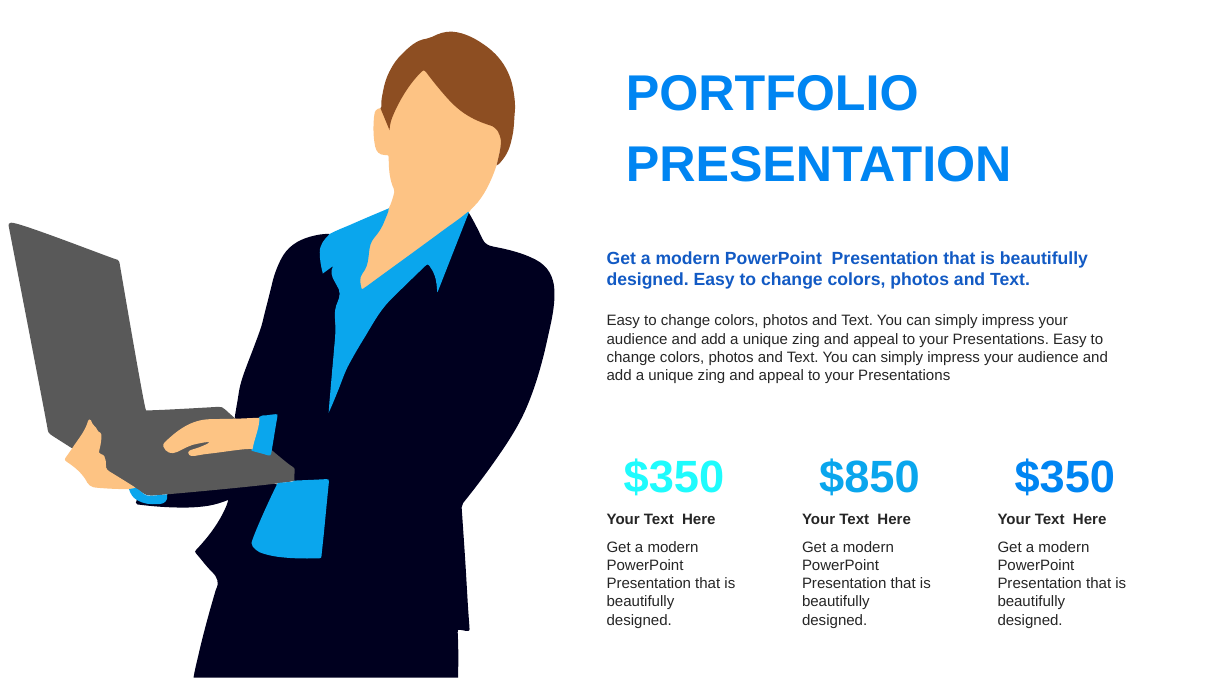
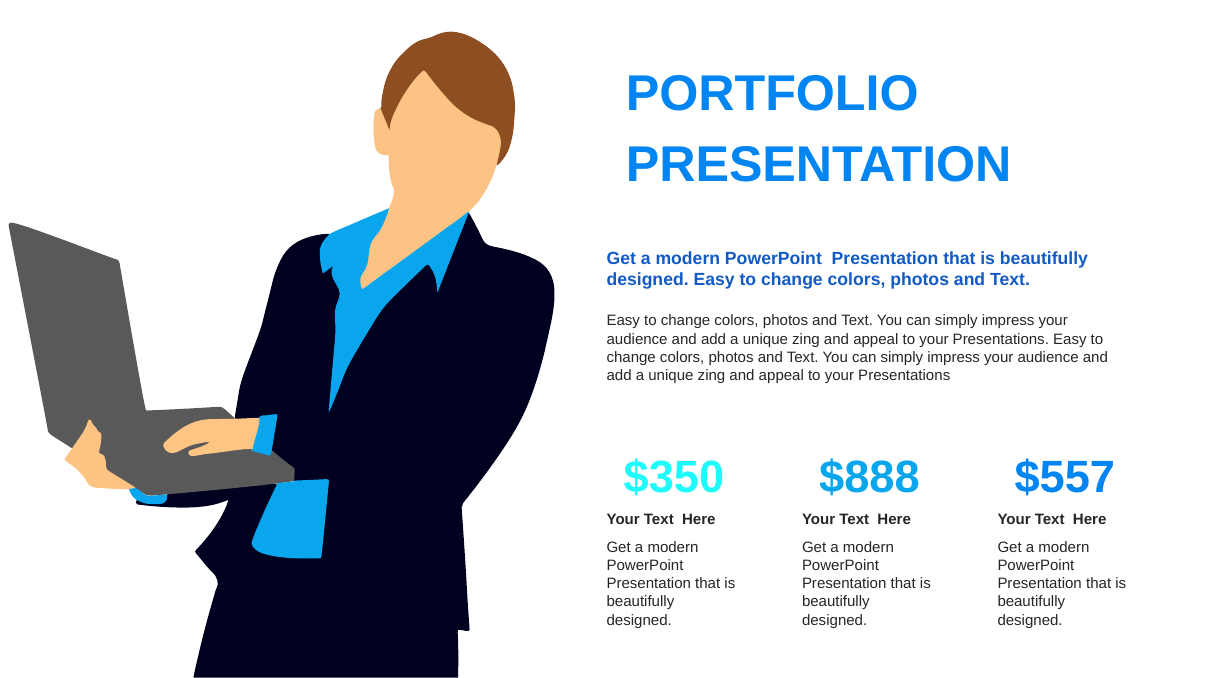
$850: $850 -> $888
$350 at (1065, 478): $350 -> $557
